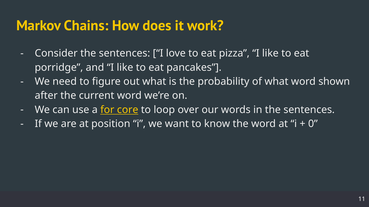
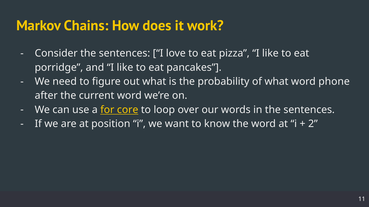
shown: shown -> phone
0: 0 -> 2
